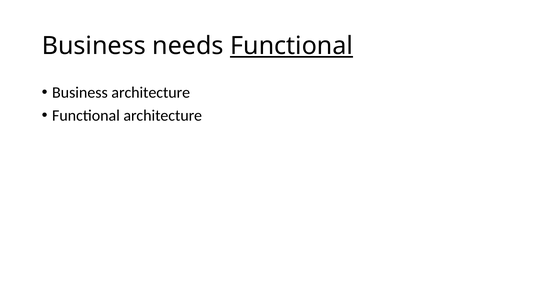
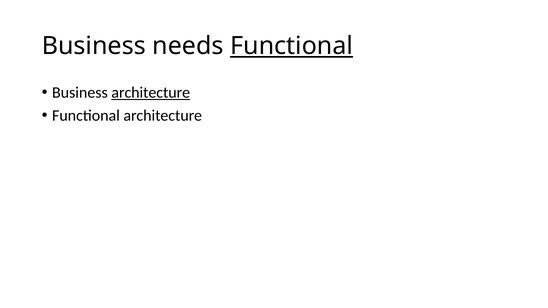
architecture at (151, 93) underline: none -> present
